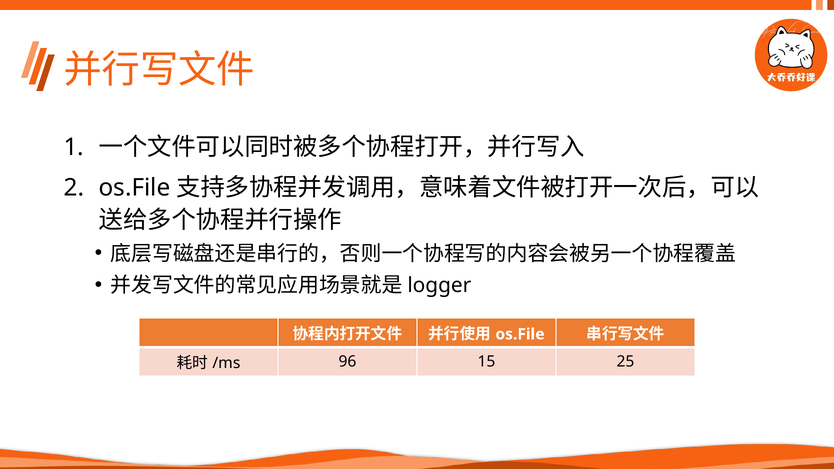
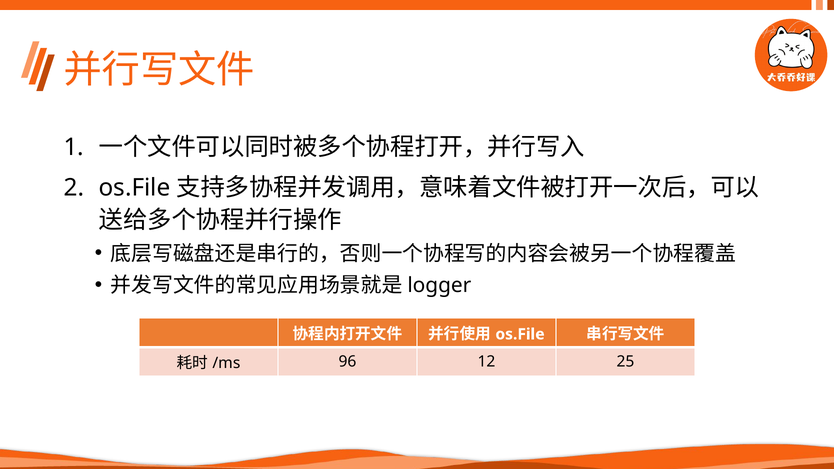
15: 15 -> 12
